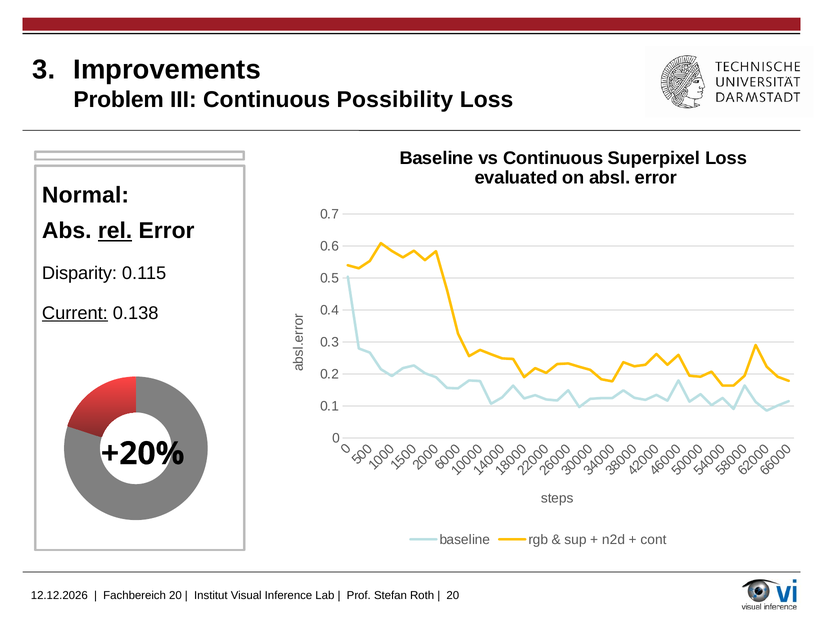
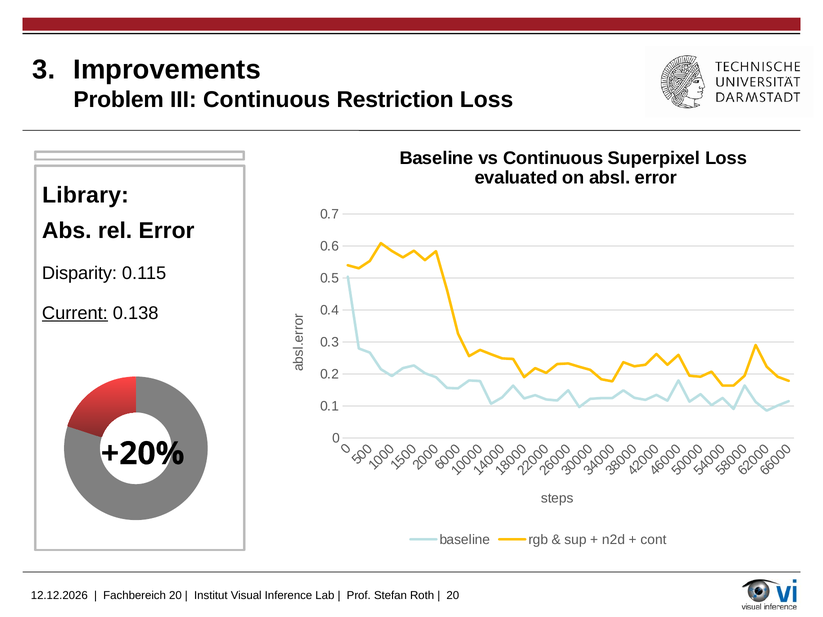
Possibility: Possibility -> Restriction
Normal: Normal -> Library
rel underline: present -> none
